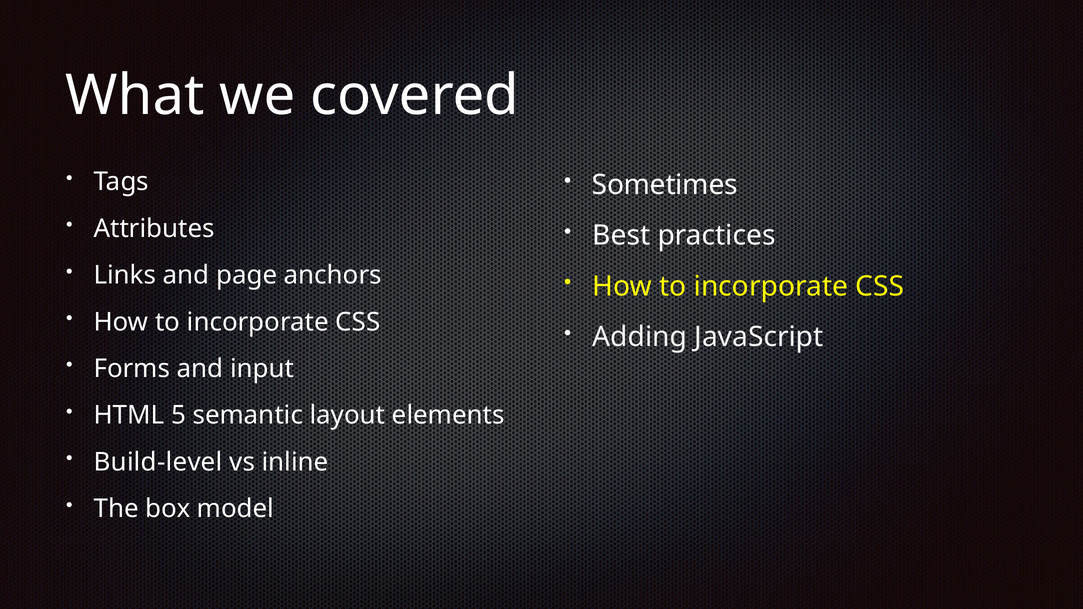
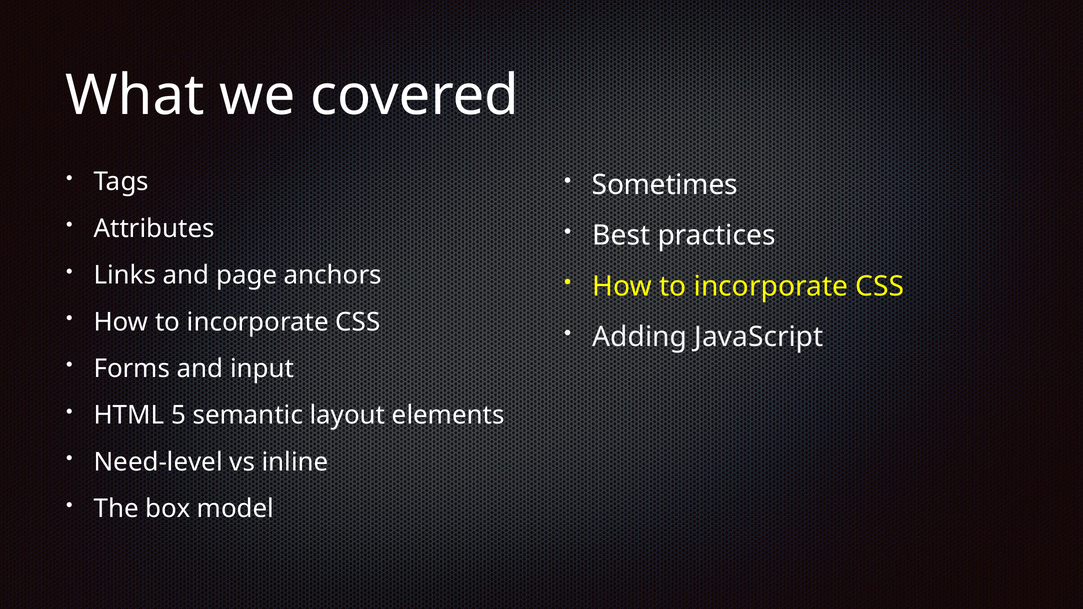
Build-level: Build-level -> Need-level
